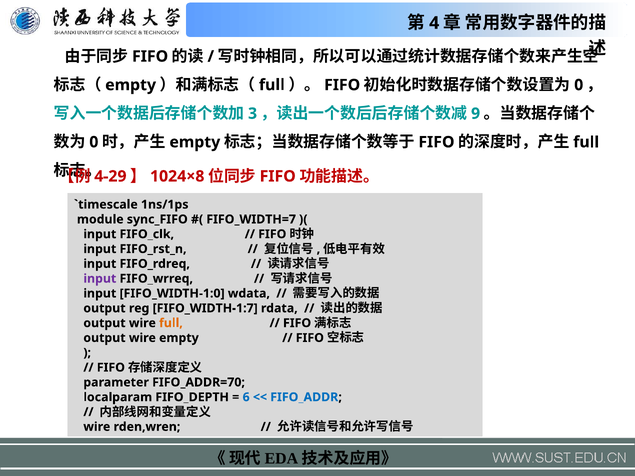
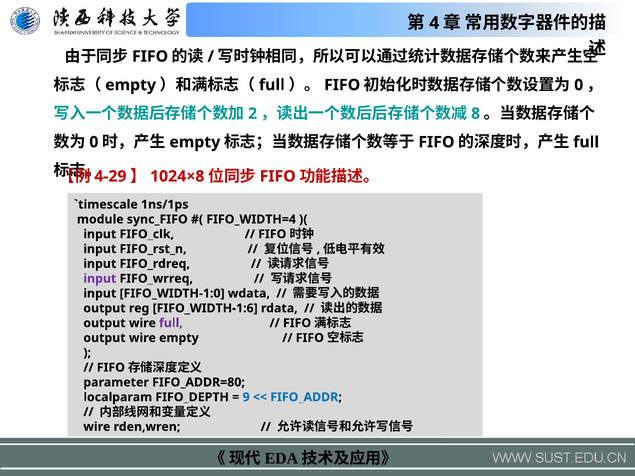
3: 3 -> 2
9: 9 -> 8
FIFO_WIDTH=7: FIFO_WIDTH=7 -> FIFO_WIDTH=4
FIFO_WIDTH-1:7: FIFO_WIDTH-1:7 -> FIFO_WIDTH-1:6
full at (171, 323) colour: orange -> purple
FIFO_ADDR=70: FIFO_ADDR=70 -> FIFO_ADDR=80
6: 6 -> 9
